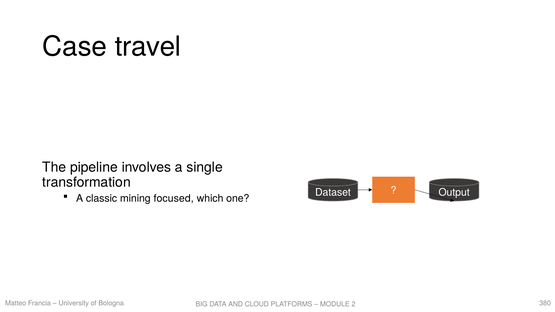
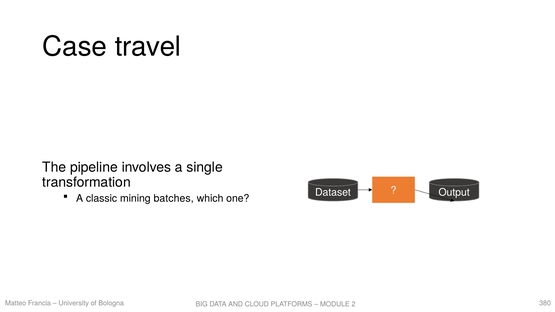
focused: focused -> batches
